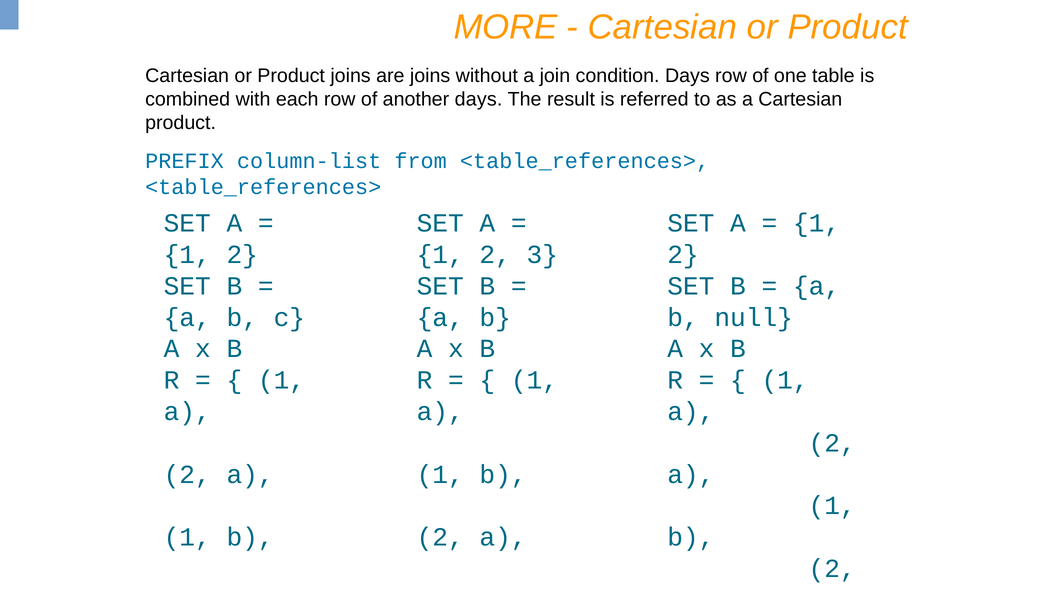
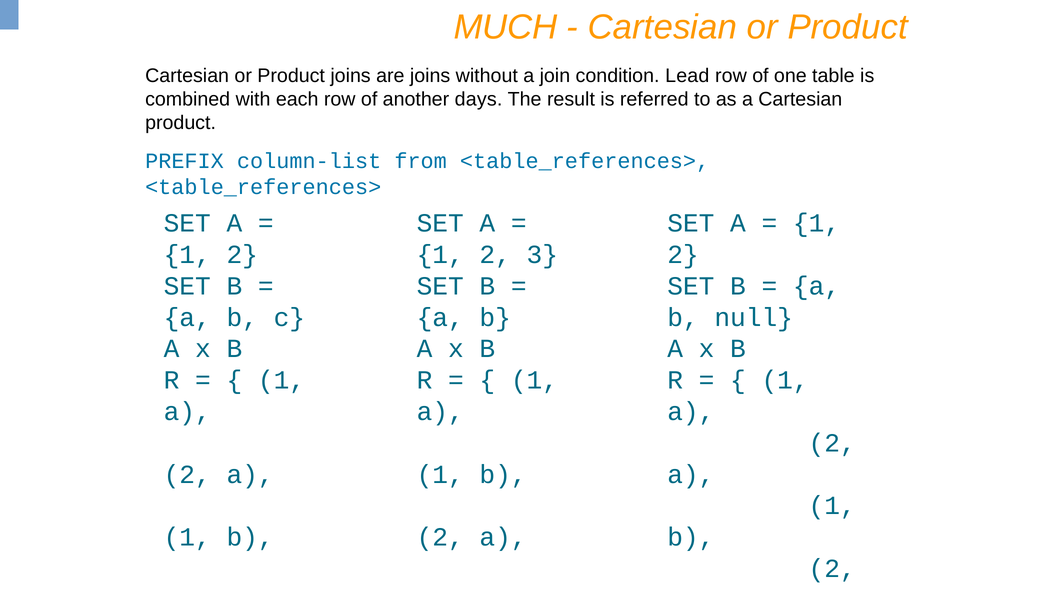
MORE: MORE -> MUCH
condition Days: Days -> Lead
